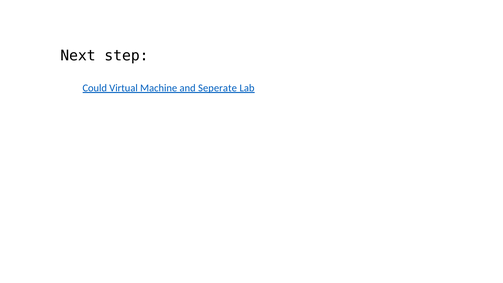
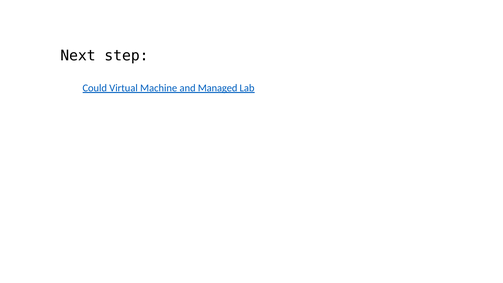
Seperate: Seperate -> Managed
